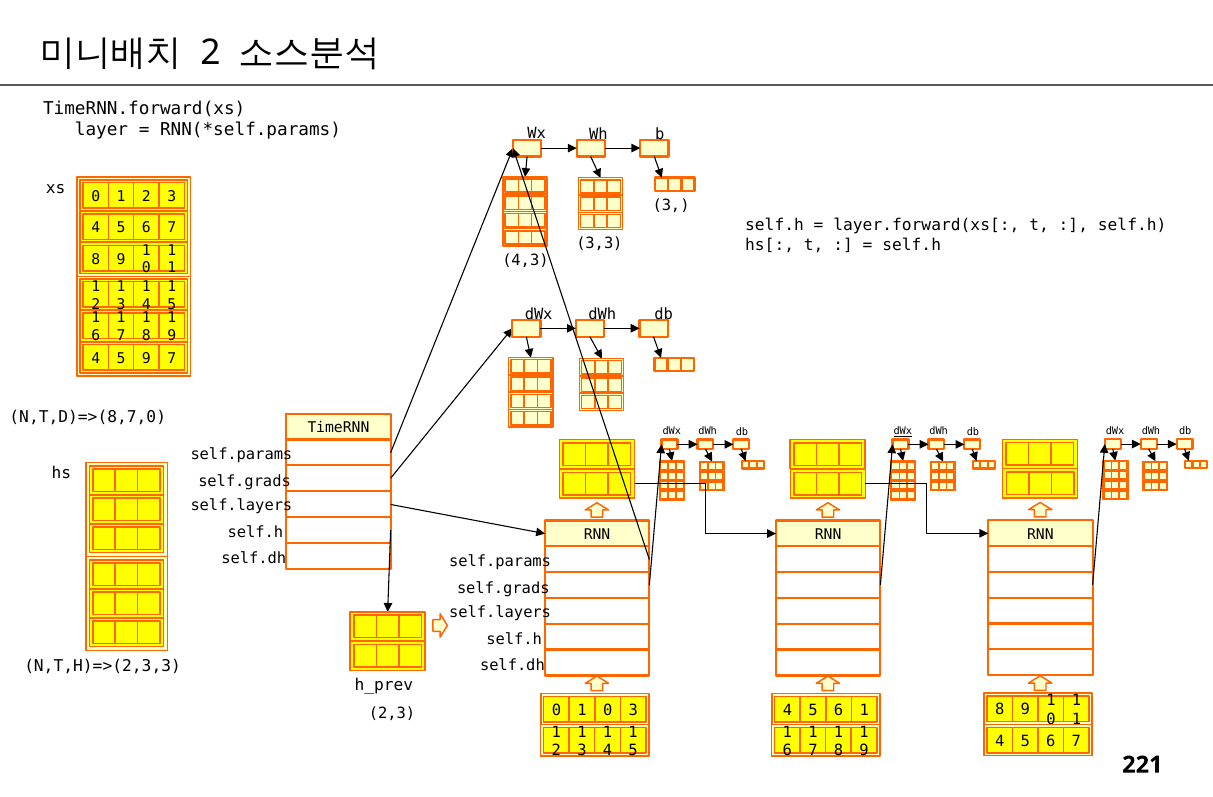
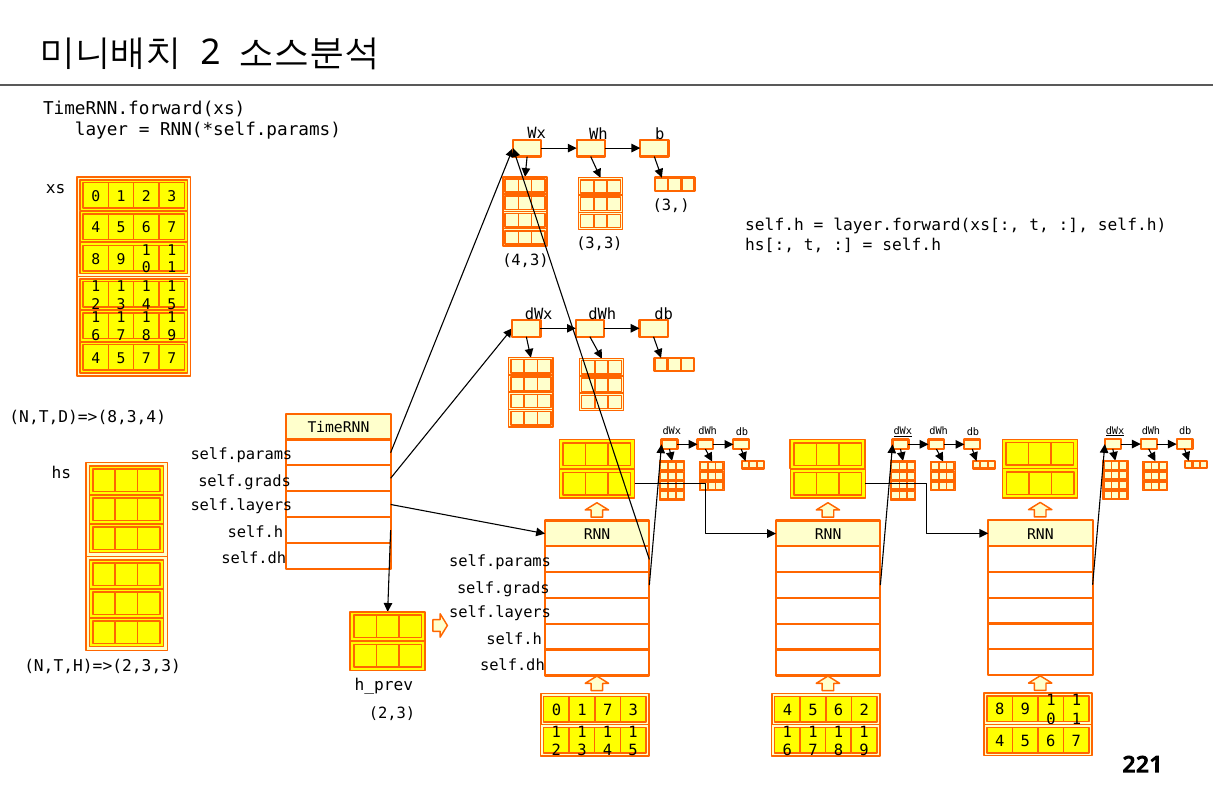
5 9: 9 -> 7
N,T,D)=>(8,7,0: N,T,D)=>(8,7,0 -> N,T,D)=>(8,3,4
dWx at (1115, 431) underline: none -> present
5 6 1: 1 -> 2
0 1 0: 0 -> 7
